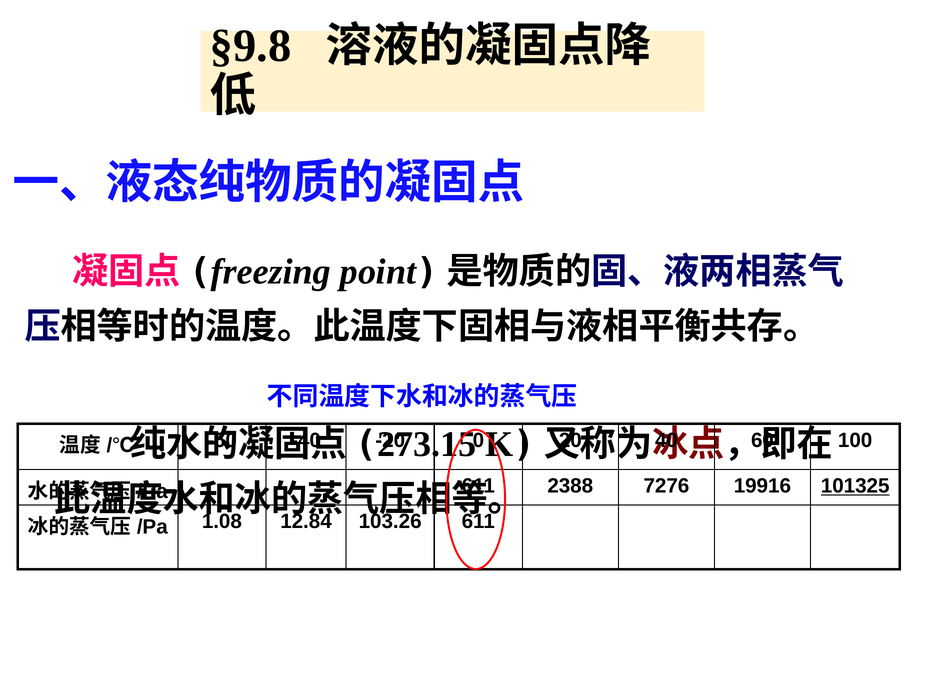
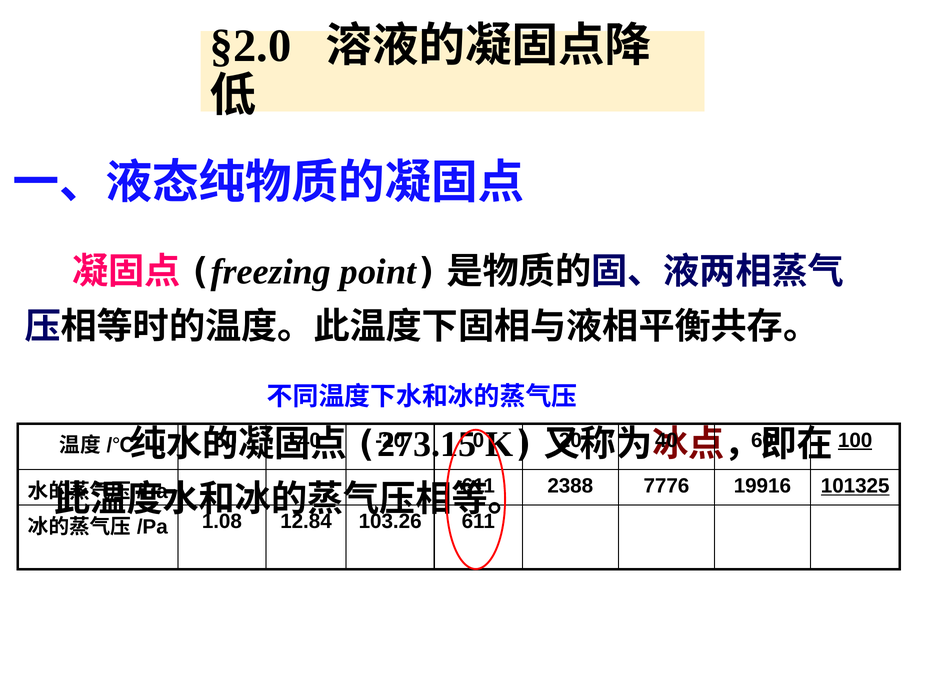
§9.8: §9.8 -> §2.0
100 underline: none -> present
7276: 7276 -> 7776
